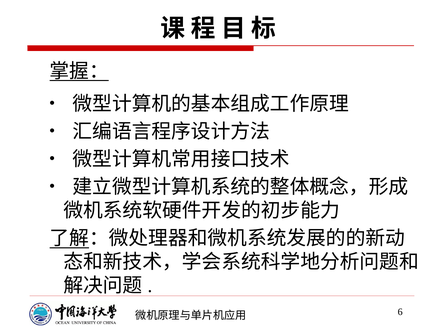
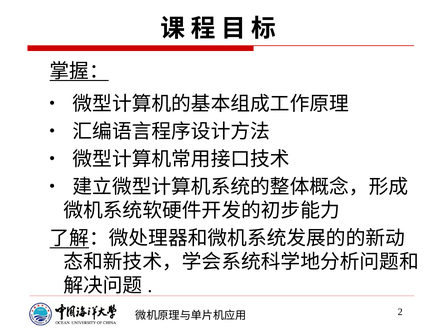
6: 6 -> 2
